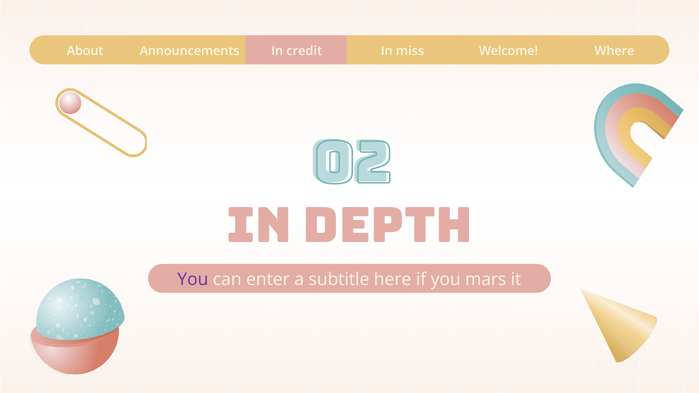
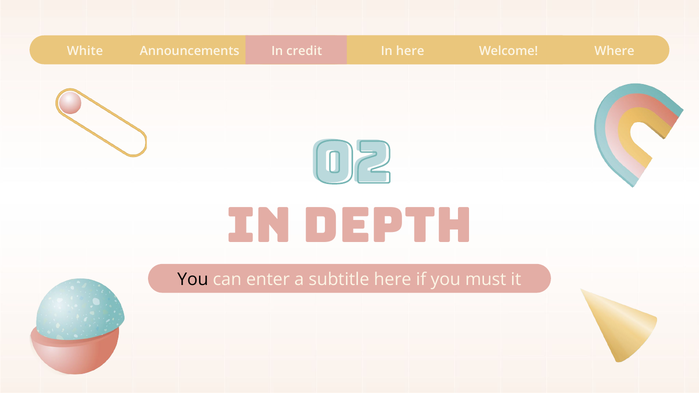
About: About -> White
In miss: miss -> here
You at (193, 280) colour: purple -> black
mars: mars -> must
